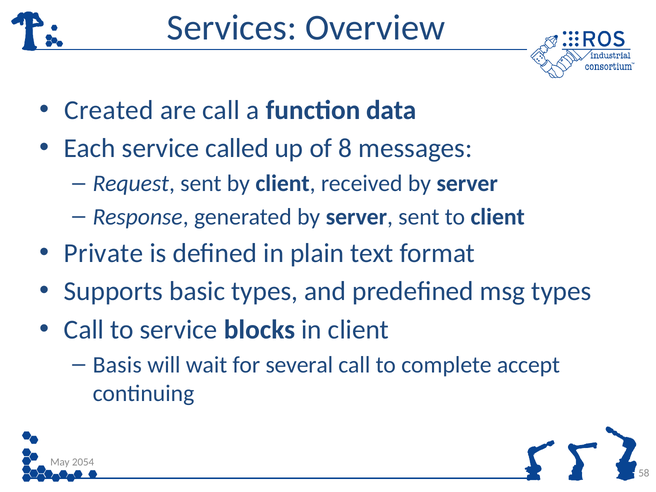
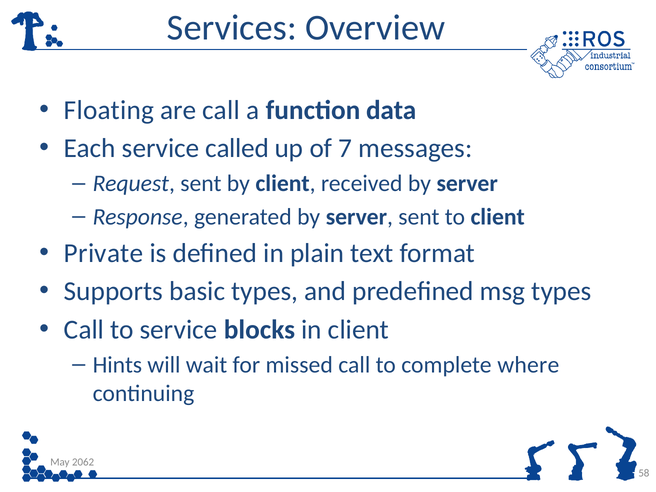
Created: Created -> Floating
8: 8 -> 7
Basis: Basis -> Hints
several: several -> missed
accept: accept -> where
2054: 2054 -> 2062
